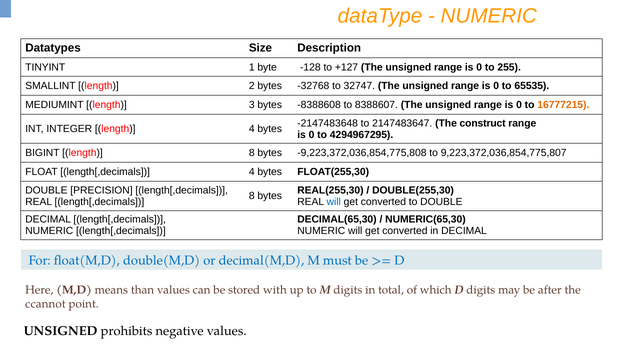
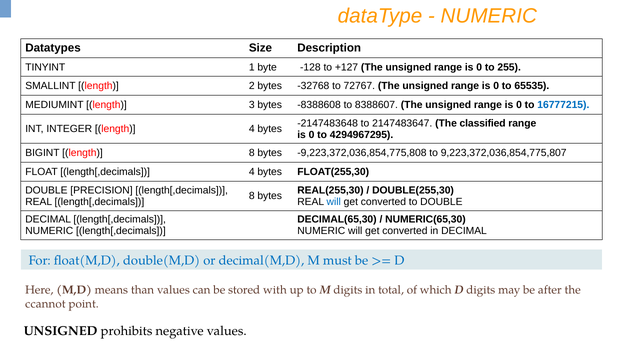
32747: 32747 -> 72767
16777215 colour: orange -> blue
construct: construct -> classified
